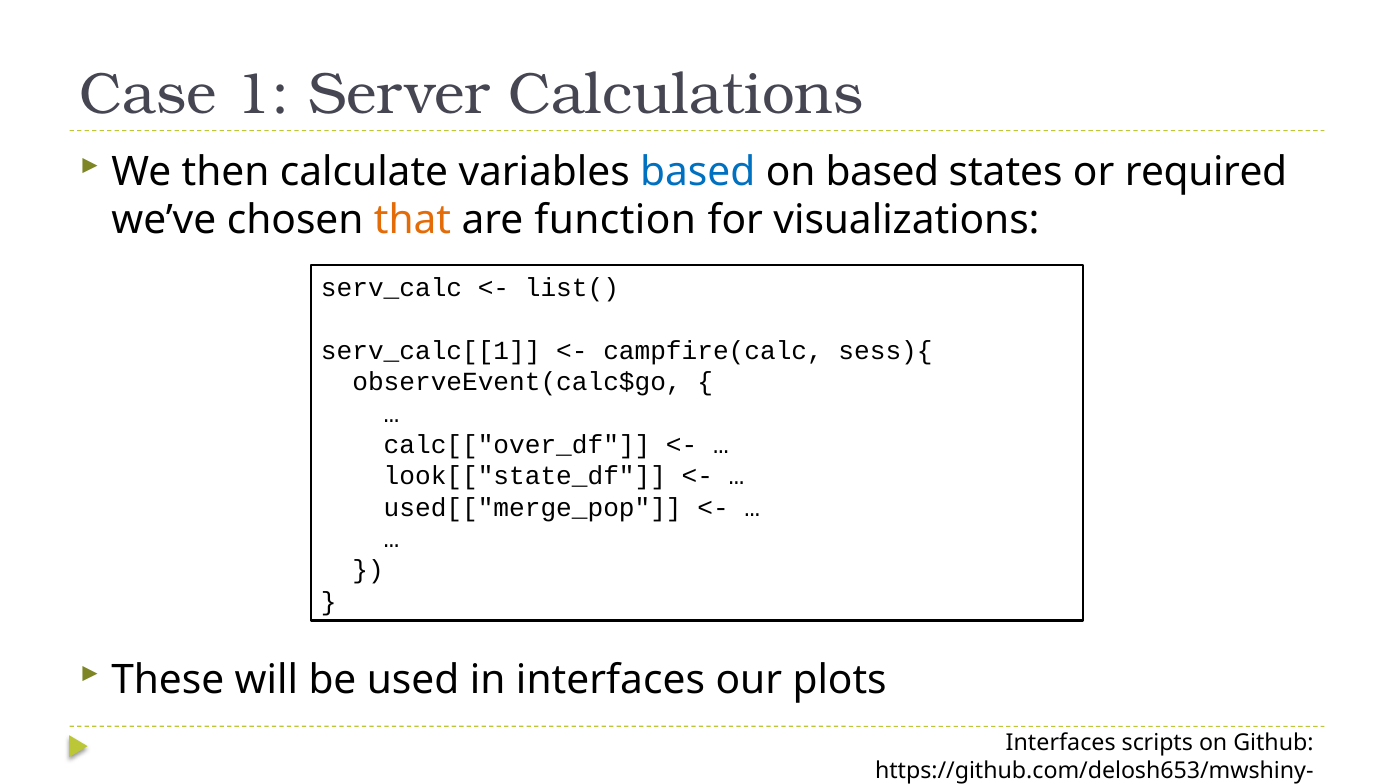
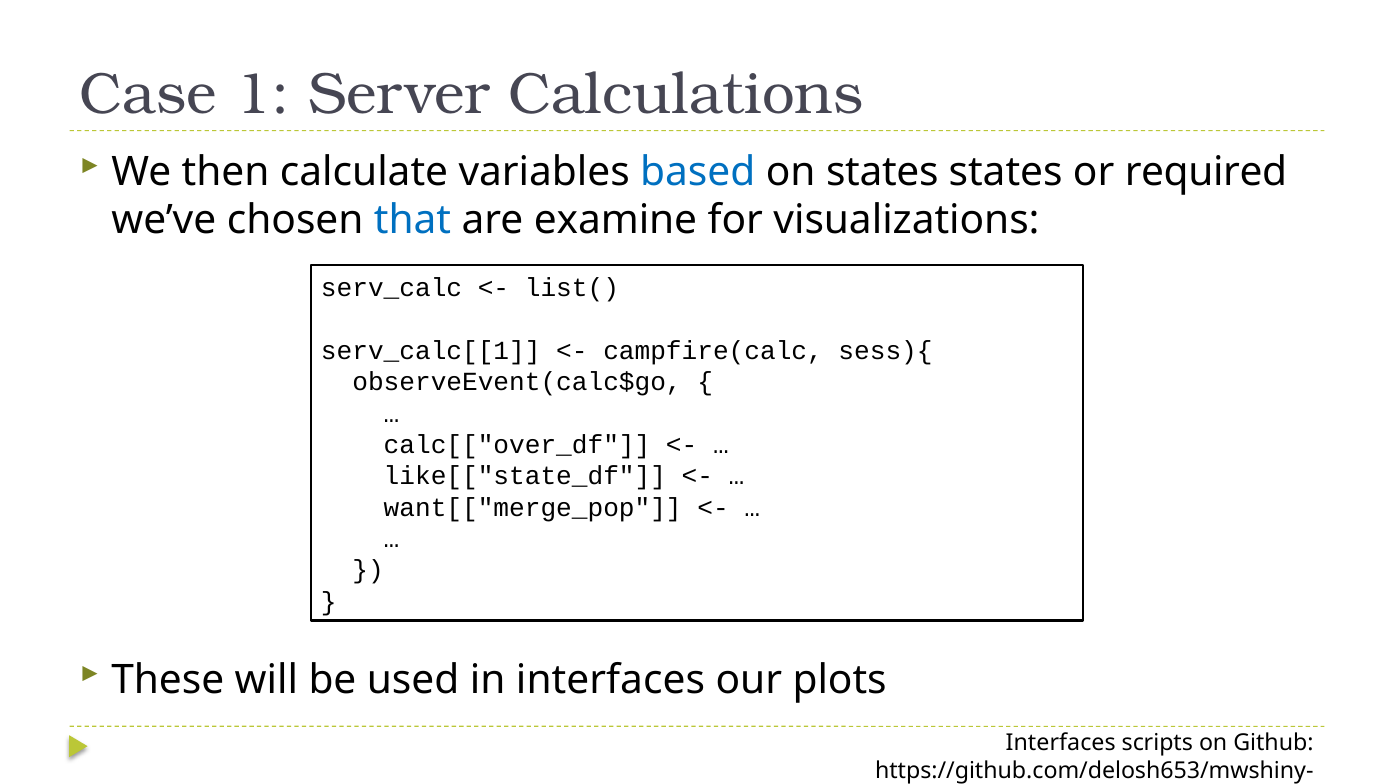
on based: based -> states
that colour: orange -> blue
function: function -> examine
look[["state_df: look[["state_df -> like[["state_df
used[["merge_pop: used[["merge_pop -> want[["merge_pop
